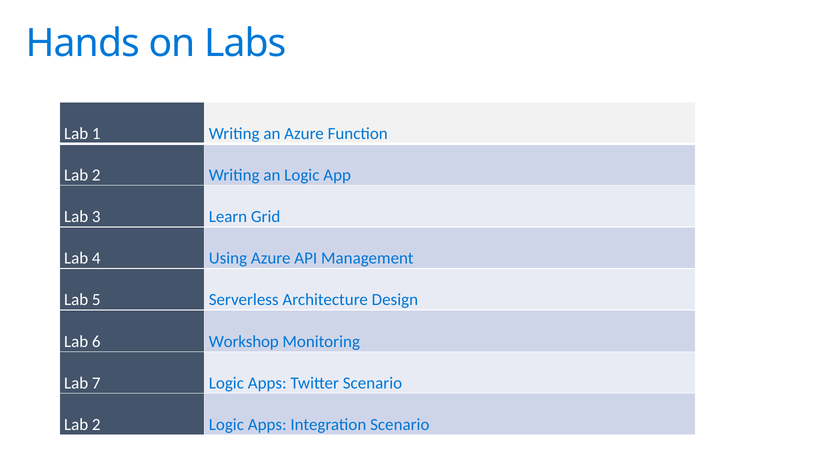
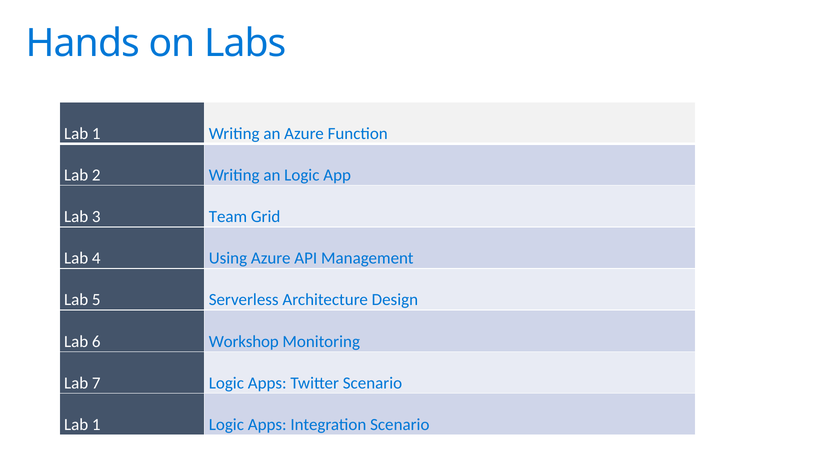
Learn: Learn -> Team
2 at (96, 424): 2 -> 1
